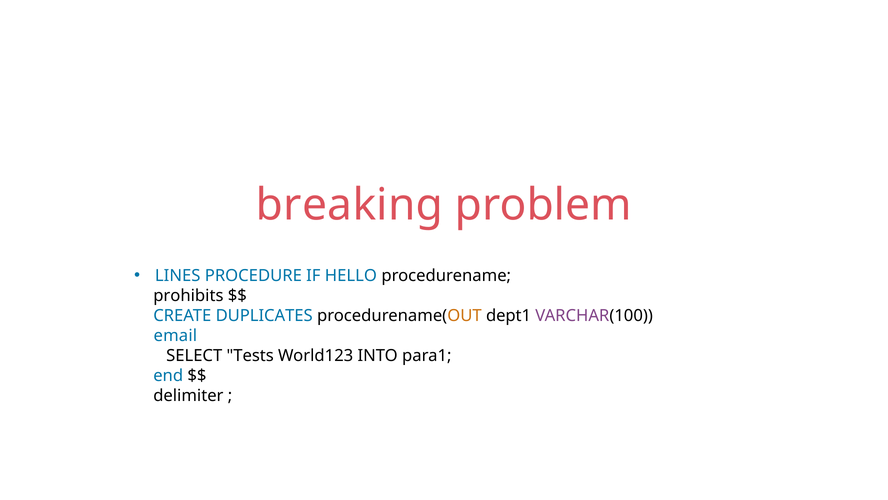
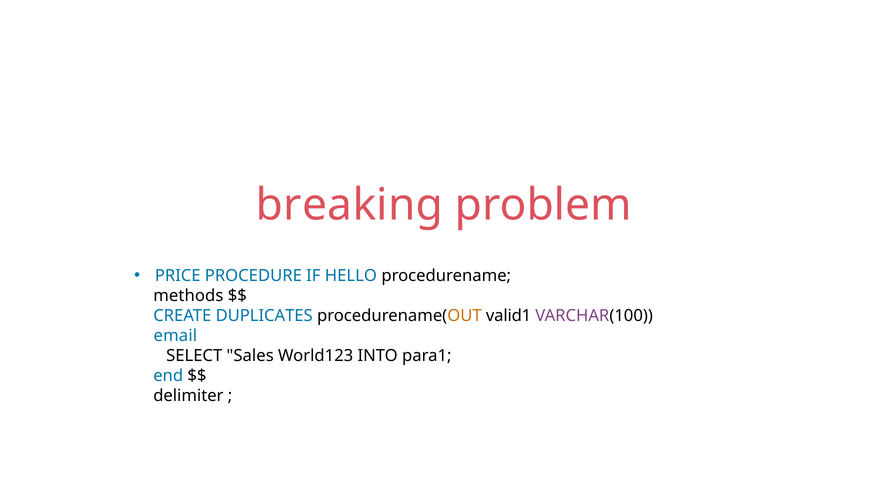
LINES: LINES -> PRICE
prohibits: prohibits -> methods
dept1: dept1 -> valid1
Tests: Tests -> Sales
